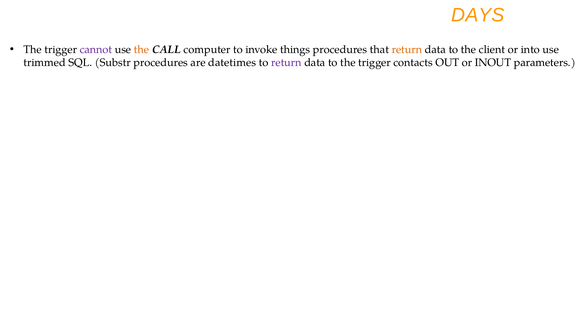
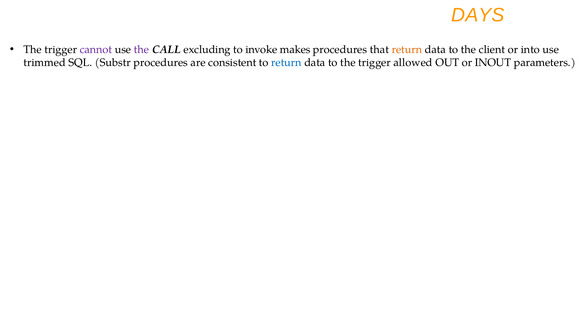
the at (142, 49) colour: orange -> purple
computer: computer -> excluding
things: things -> makes
datetimes: datetimes -> consistent
return at (286, 63) colour: purple -> blue
contacts: contacts -> allowed
